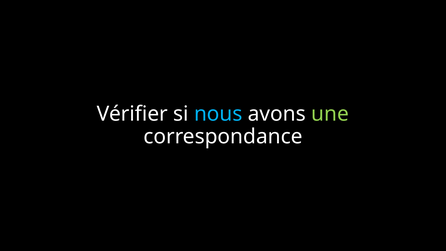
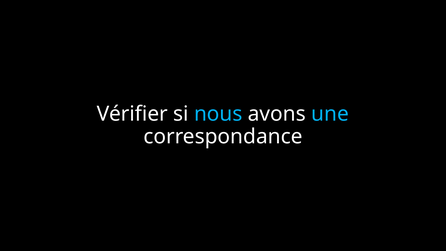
une colour: light green -> light blue
